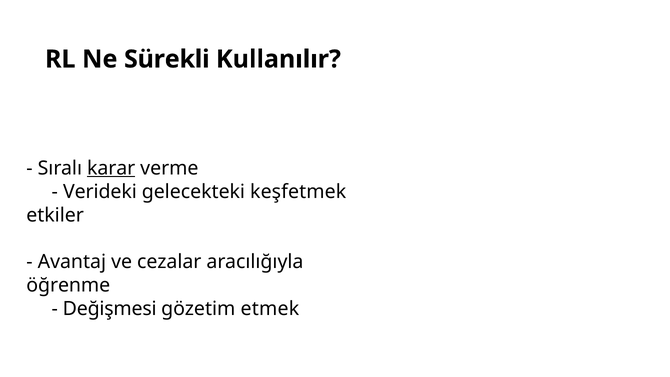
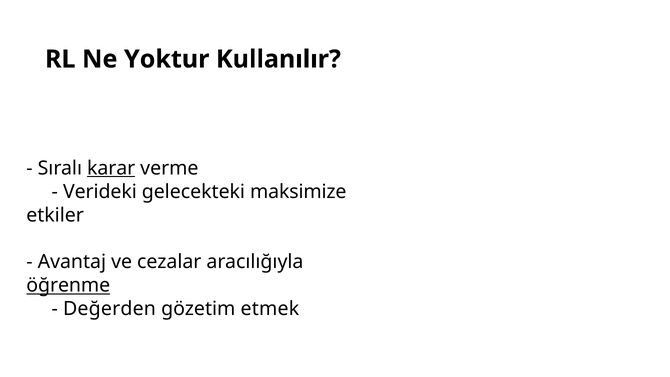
Sürekli: Sürekli -> Yoktur
keşfetmek: keşfetmek -> maksimize
öğrenme underline: none -> present
Değişmesi: Değişmesi -> Değerden
